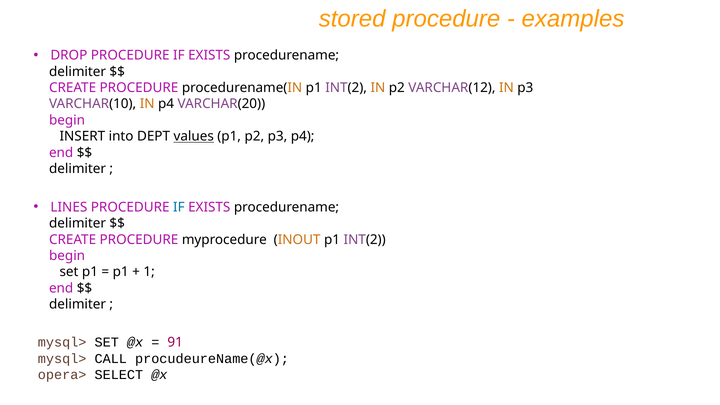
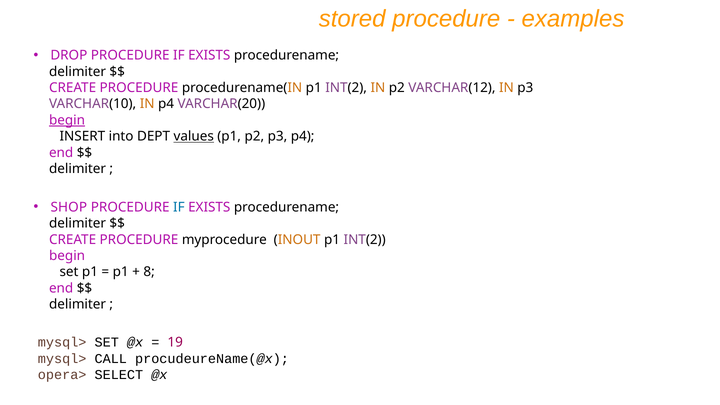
begin at (67, 120) underline: none -> present
LINES: LINES -> SHOP
1: 1 -> 8
91: 91 -> 19
